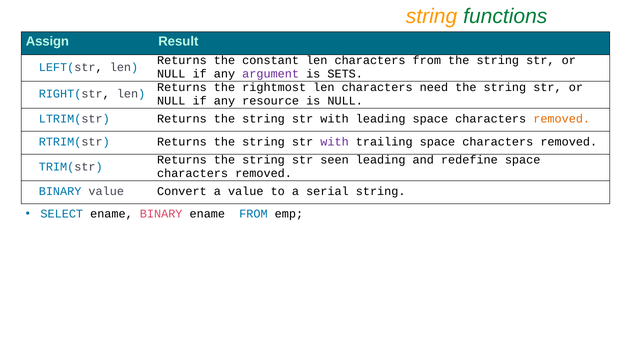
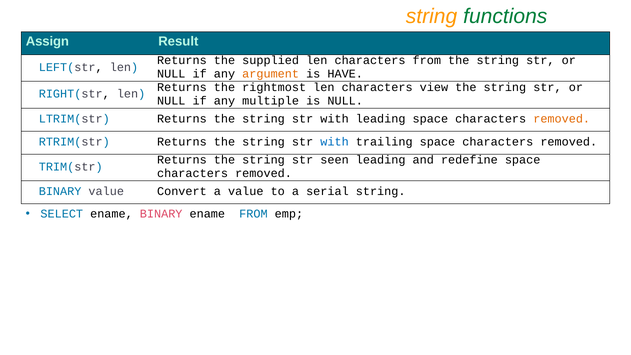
constant: constant -> supplied
argument colour: purple -> orange
SETS: SETS -> HAVE
need: need -> view
resource: resource -> multiple
with at (335, 142) colour: purple -> blue
